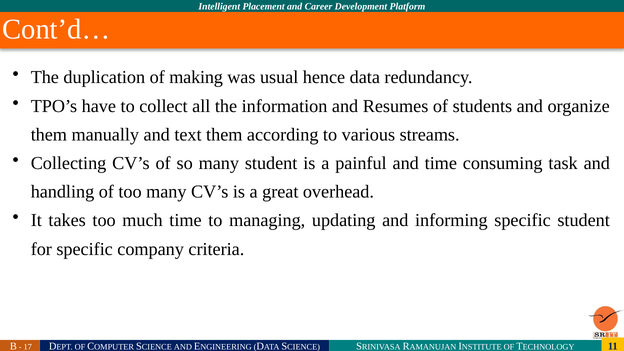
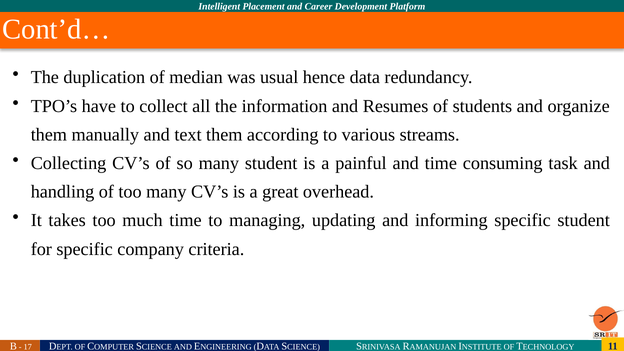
making: making -> median
